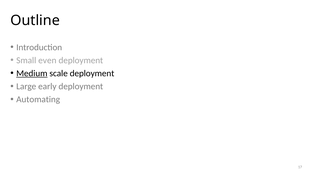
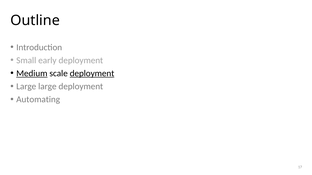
even: even -> early
deployment at (92, 74) underline: none -> present
Large early: early -> large
